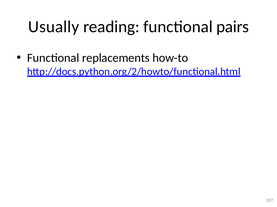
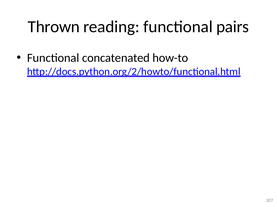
Usually: Usually -> Thrown
replacements: replacements -> concatenated
